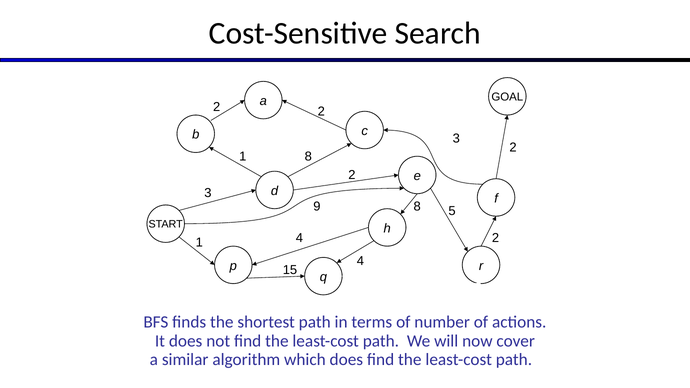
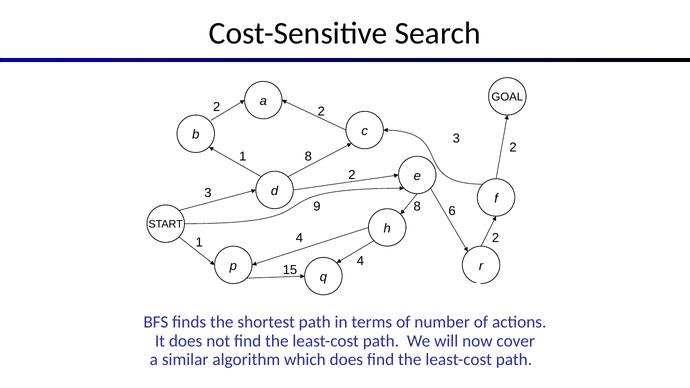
5: 5 -> 6
